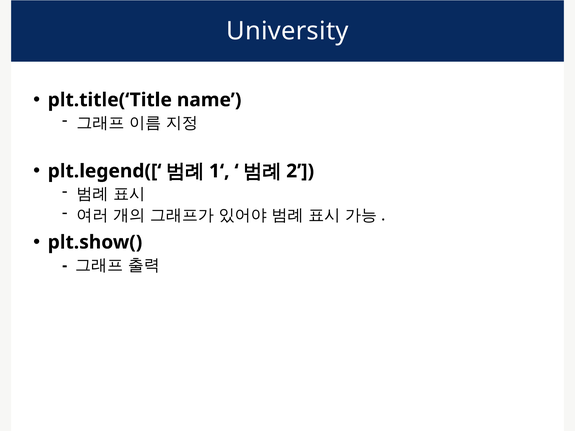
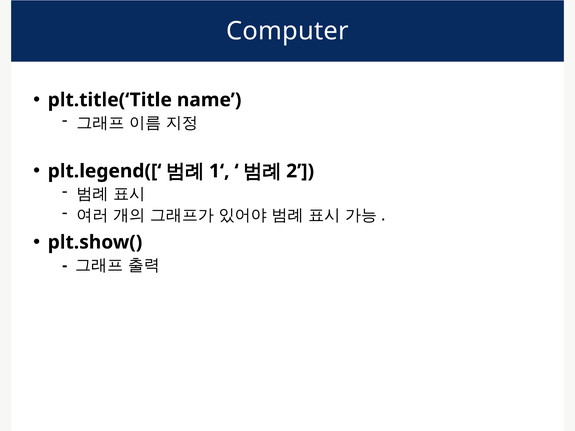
University: University -> Computer
